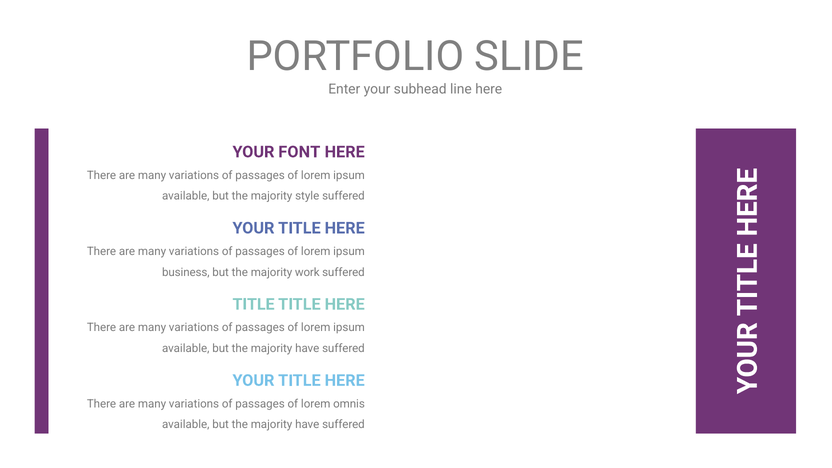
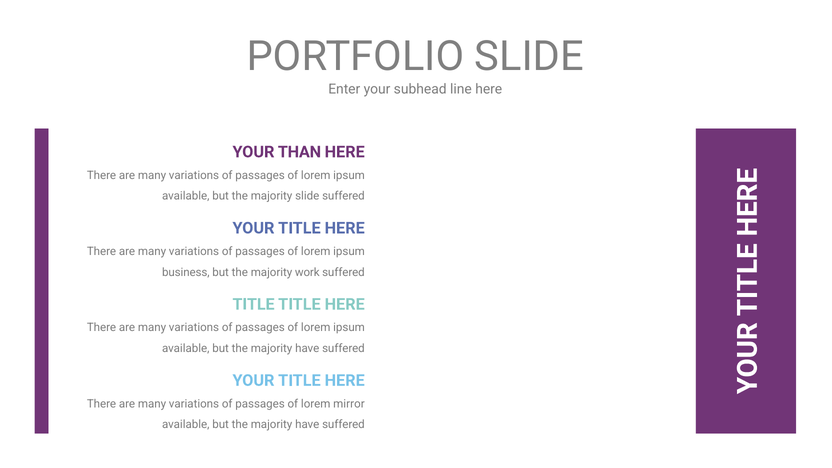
FONT: FONT -> THAN
majority style: style -> slide
omnis: omnis -> mirror
